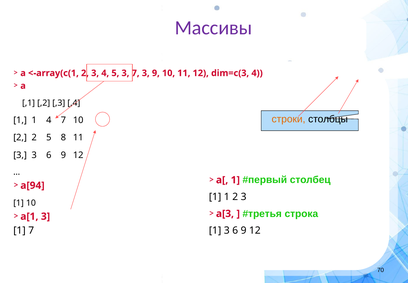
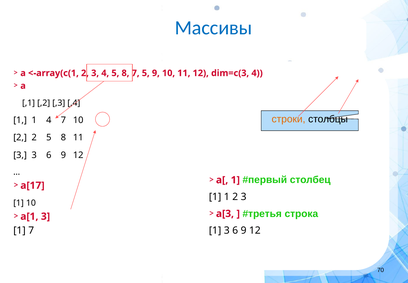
Массивы colour: purple -> blue
4 5 3: 3 -> 8
7 3: 3 -> 5
a[94: a[94 -> a[17
